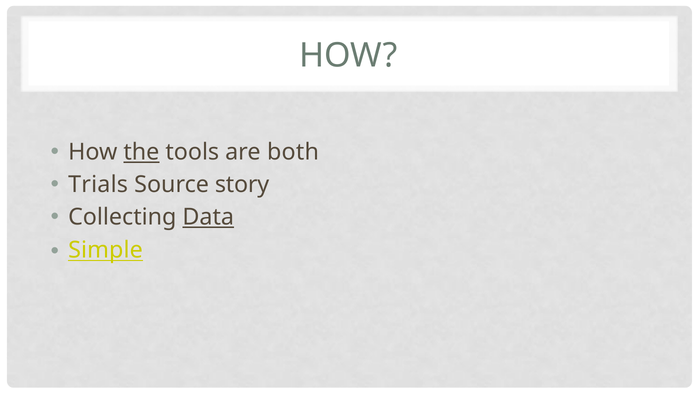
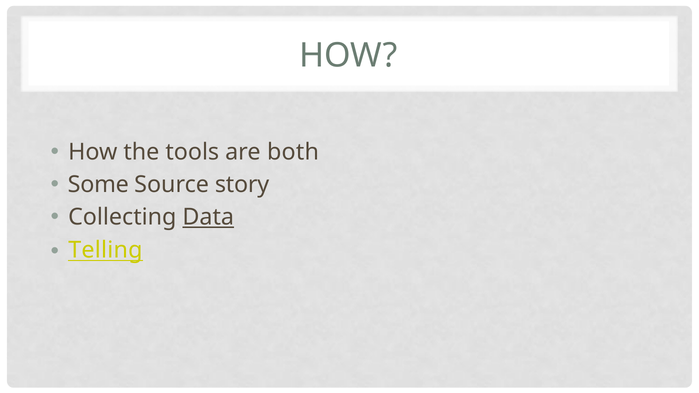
the underline: present -> none
Trials: Trials -> Some
Simple: Simple -> Telling
